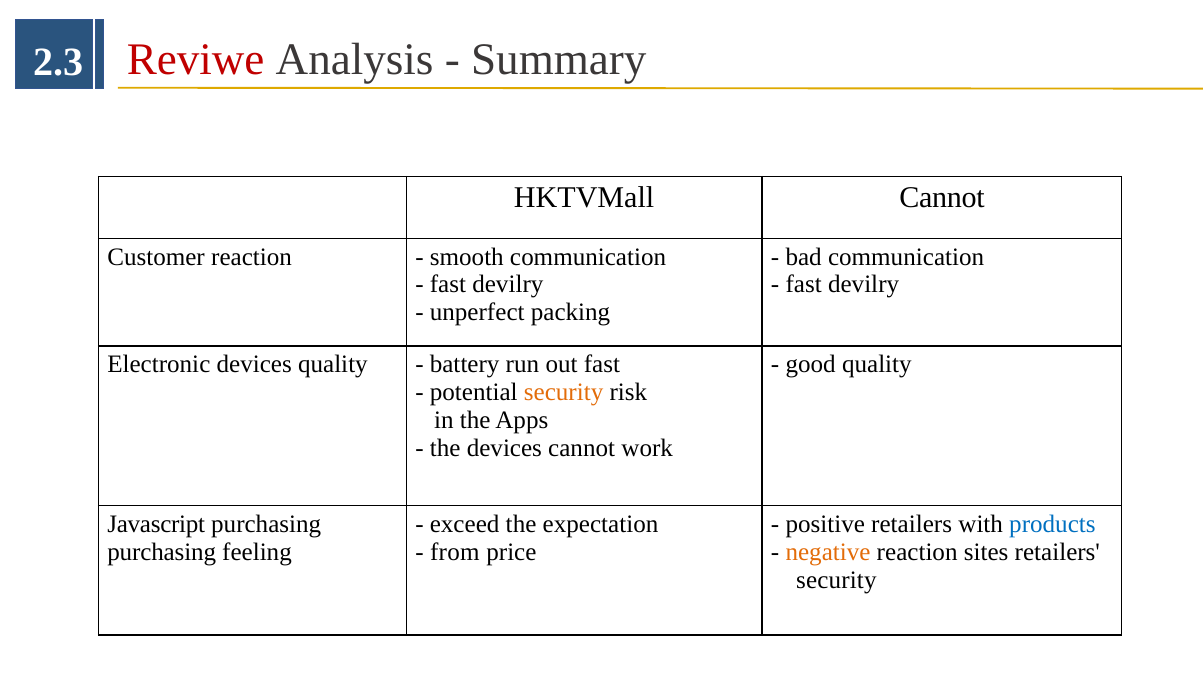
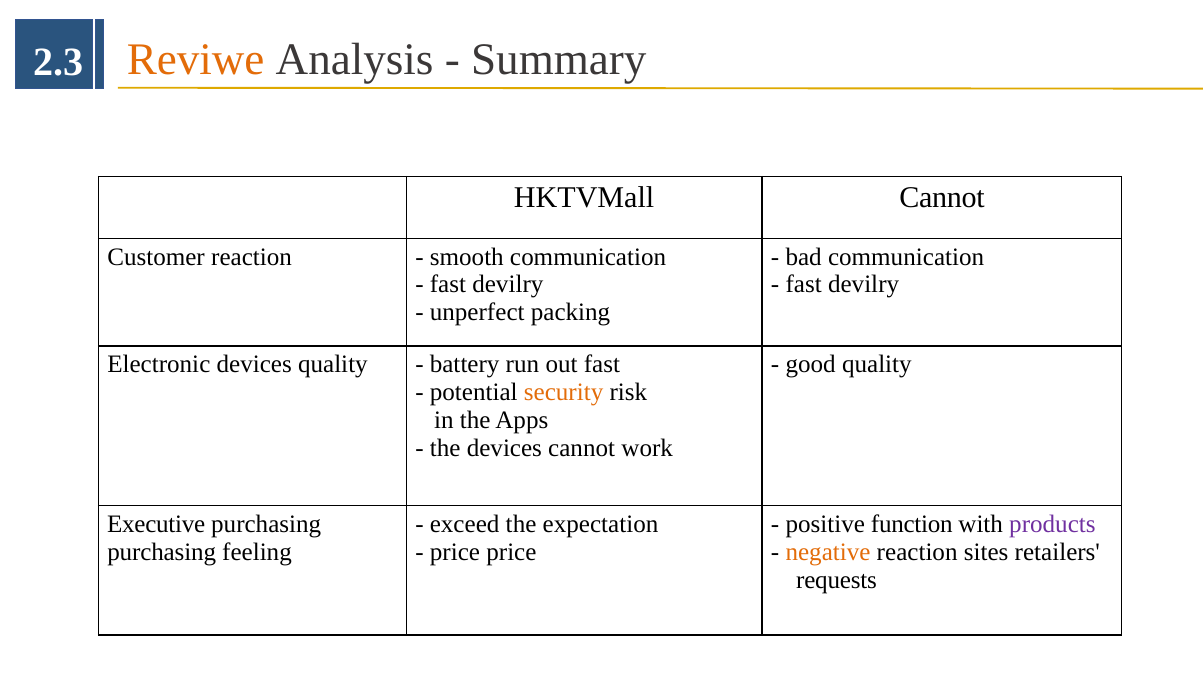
Reviwe colour: red -> orange
Javascript: Javascript -> Executive
positive retailers: retailers -> function
products colour: blue -> purple
from at (455, 552): from -> price
security at (836, 580): security -> requests
